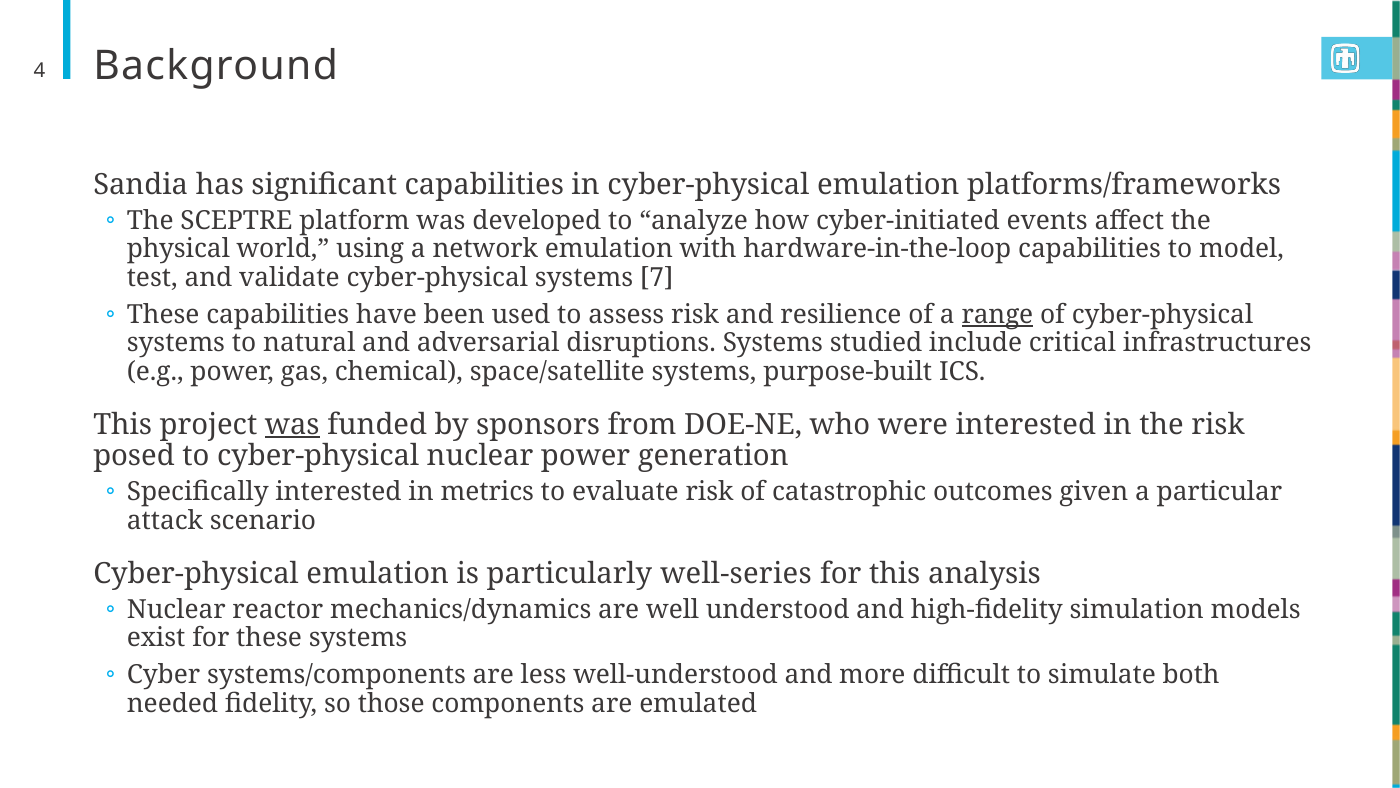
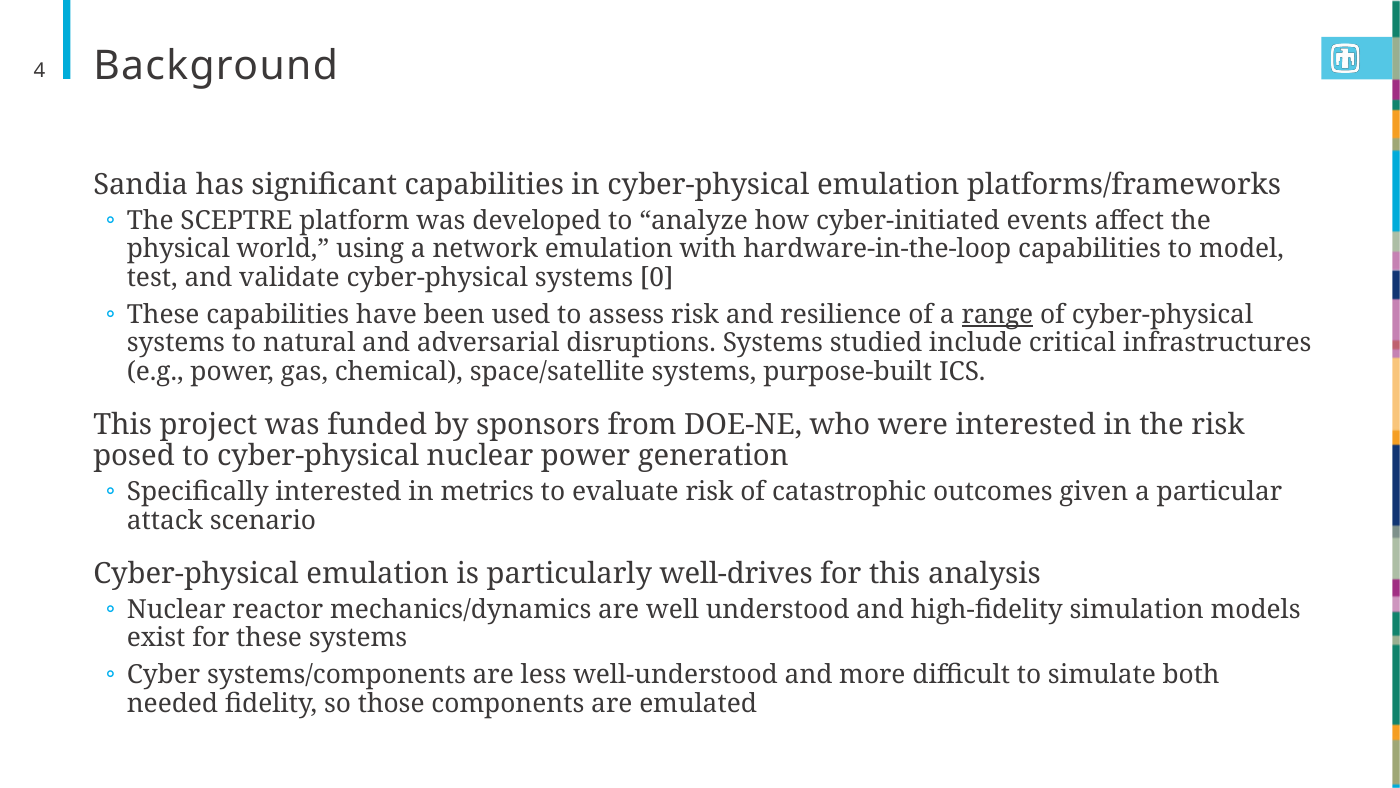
7: 7 -> 0
was at (292, 425) underline: present -> none
well-series: well-series -> well-drives
